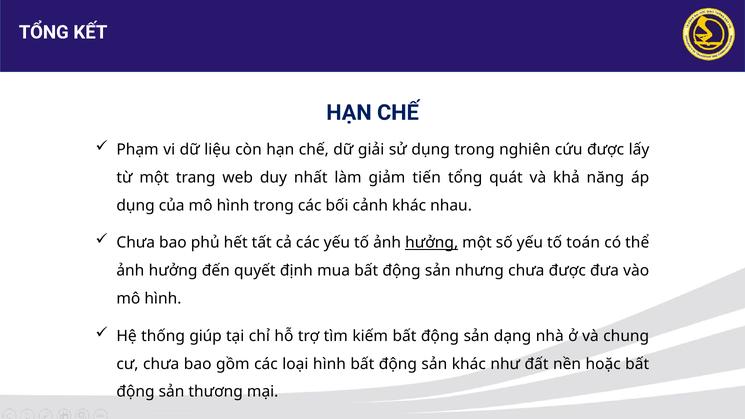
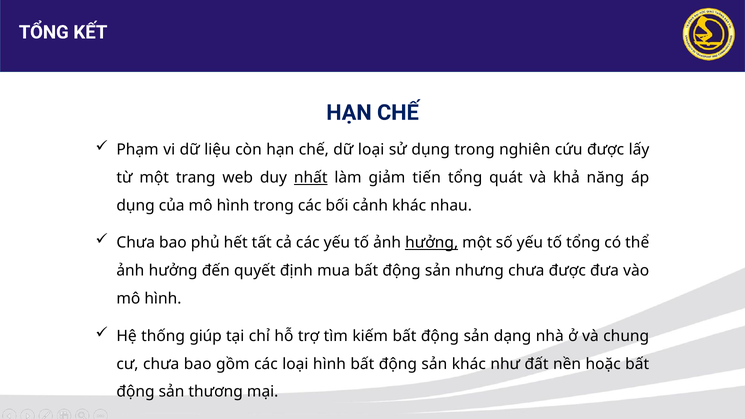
dữ giải: giải -> loại
nhất underline: none -> present
tố toán: toán -> tổng
